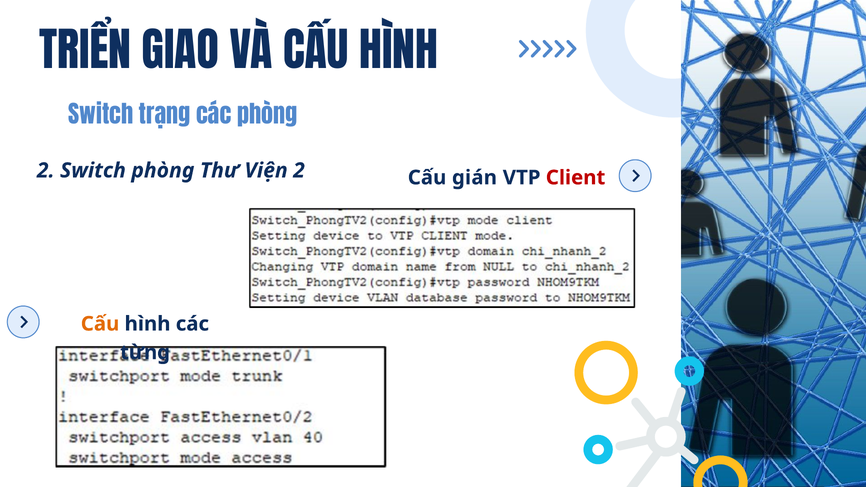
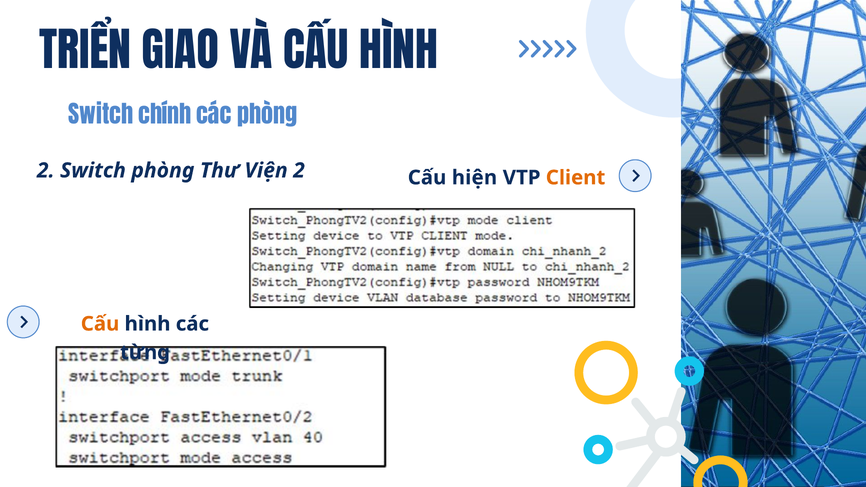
trạng: trạng -> chính
gián: gián -> hiện
Client colour: red -> orange
